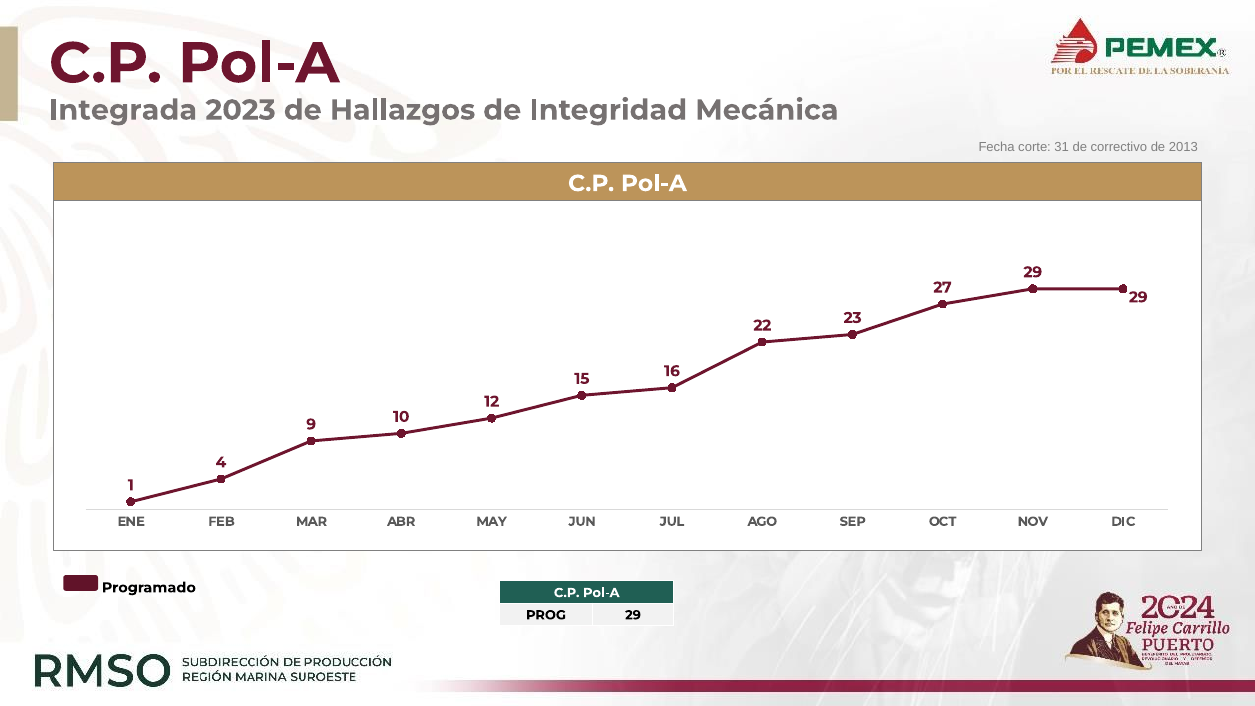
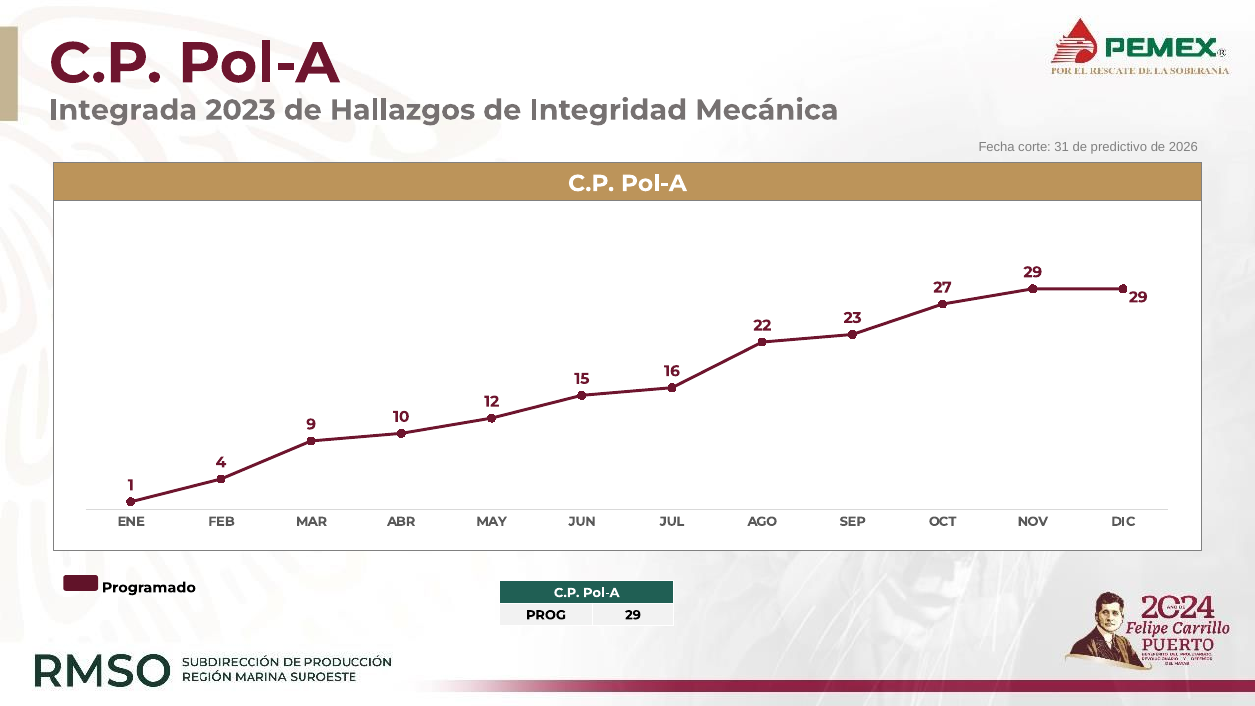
correctivo: correctivo -> predictivo
2013: 2013 -> 2026
